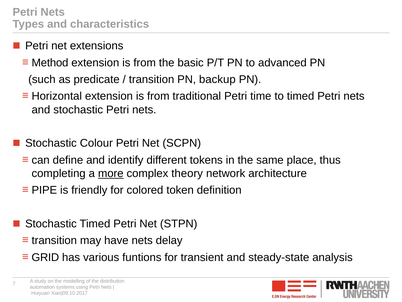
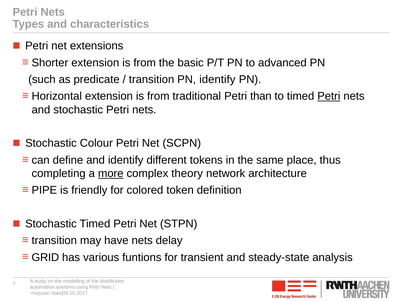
Method: Method -> Shorter
PN backup: backup -> identify
time: time -> than
Petri at (329, 96) underline: none -> present
